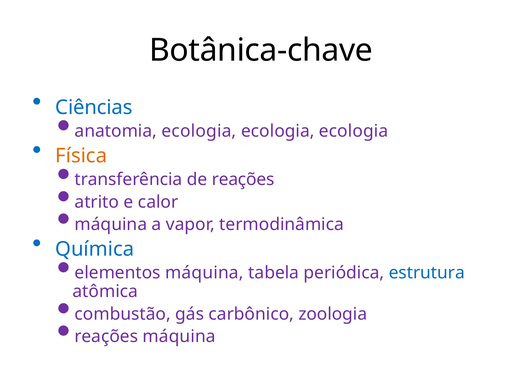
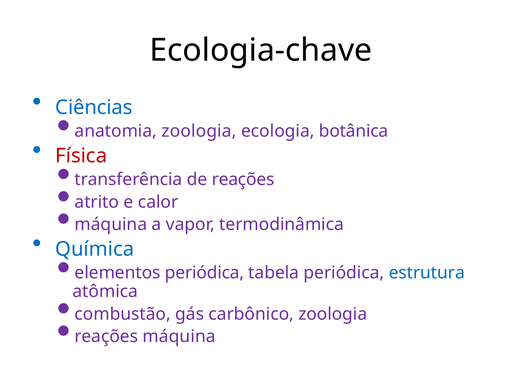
Botânica-chave: Botânica-chave -> Ecologia-chave
anatomia ecologia: ecologia -> zoologia
ecologia at (354, 131): ecologia -> botânica
Física colour: orange -> red
elementos máquina: máquina -> periódica
